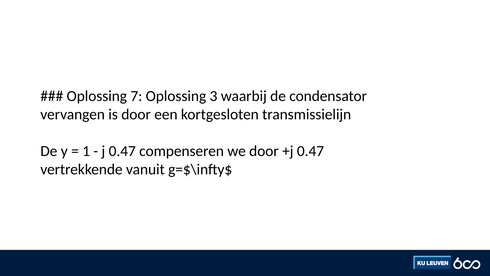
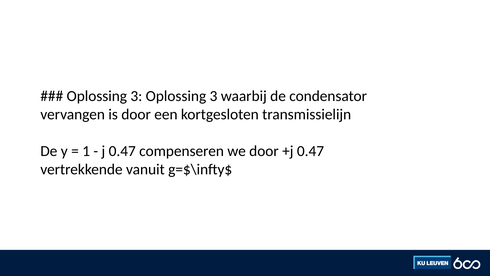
7 at (136, 96): 7 -> 3
